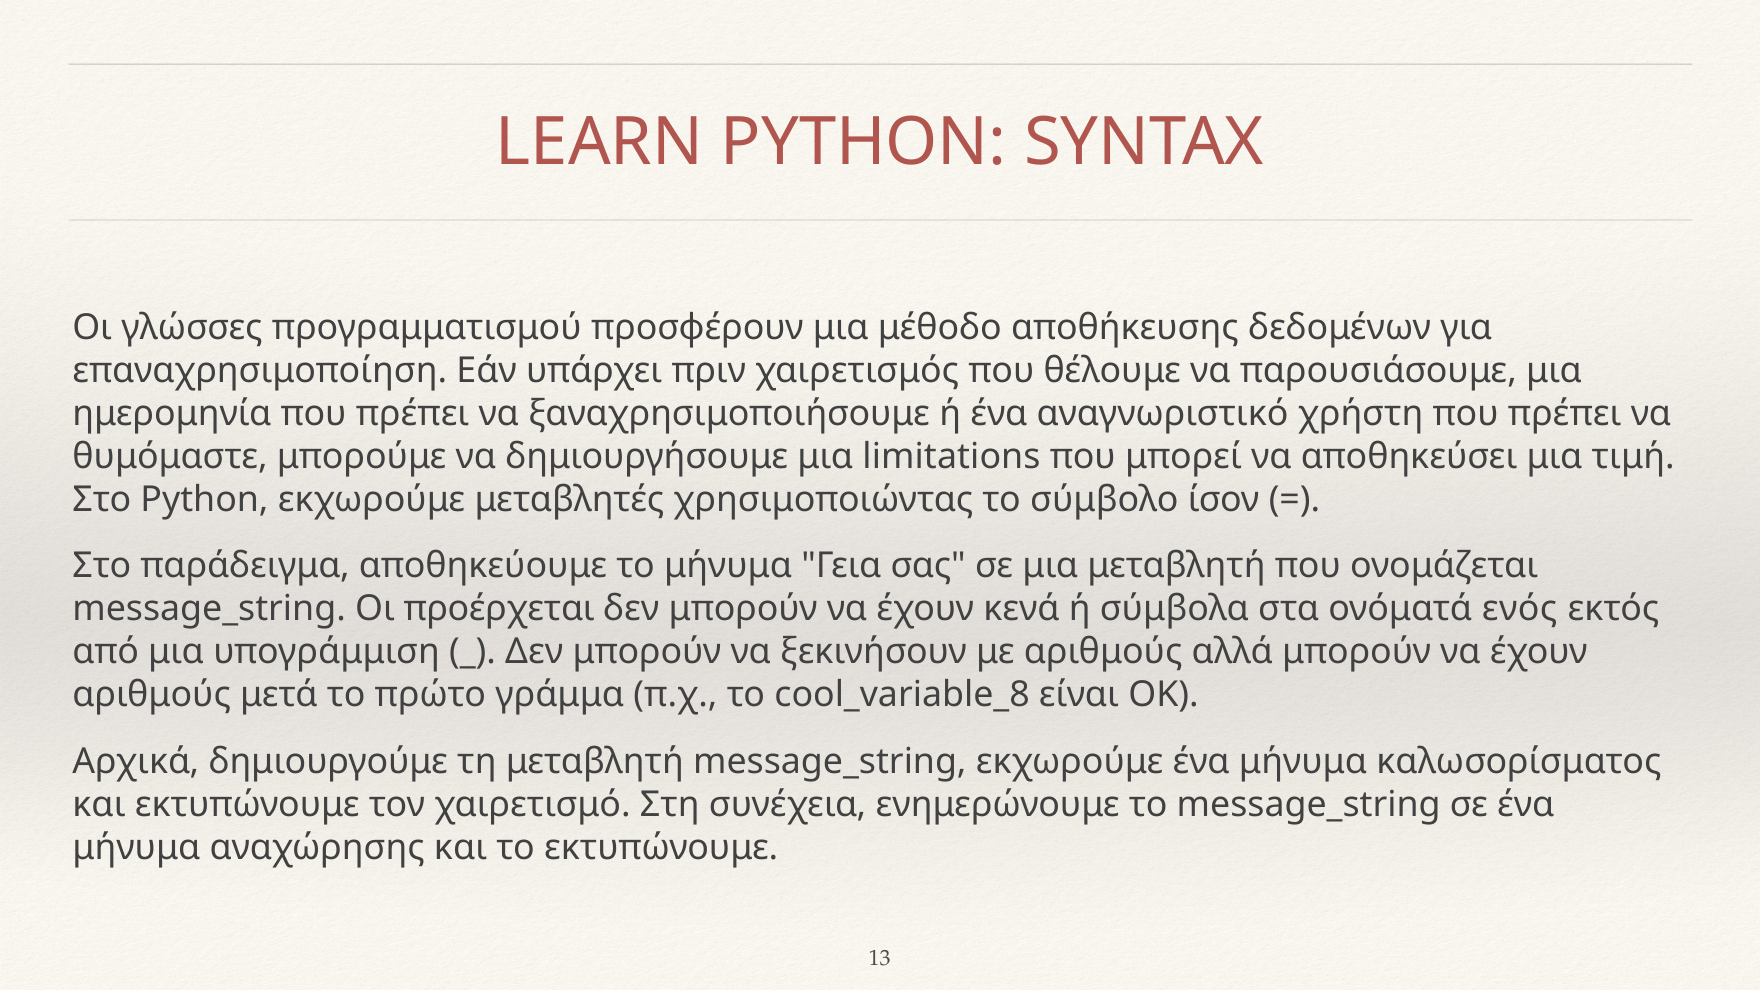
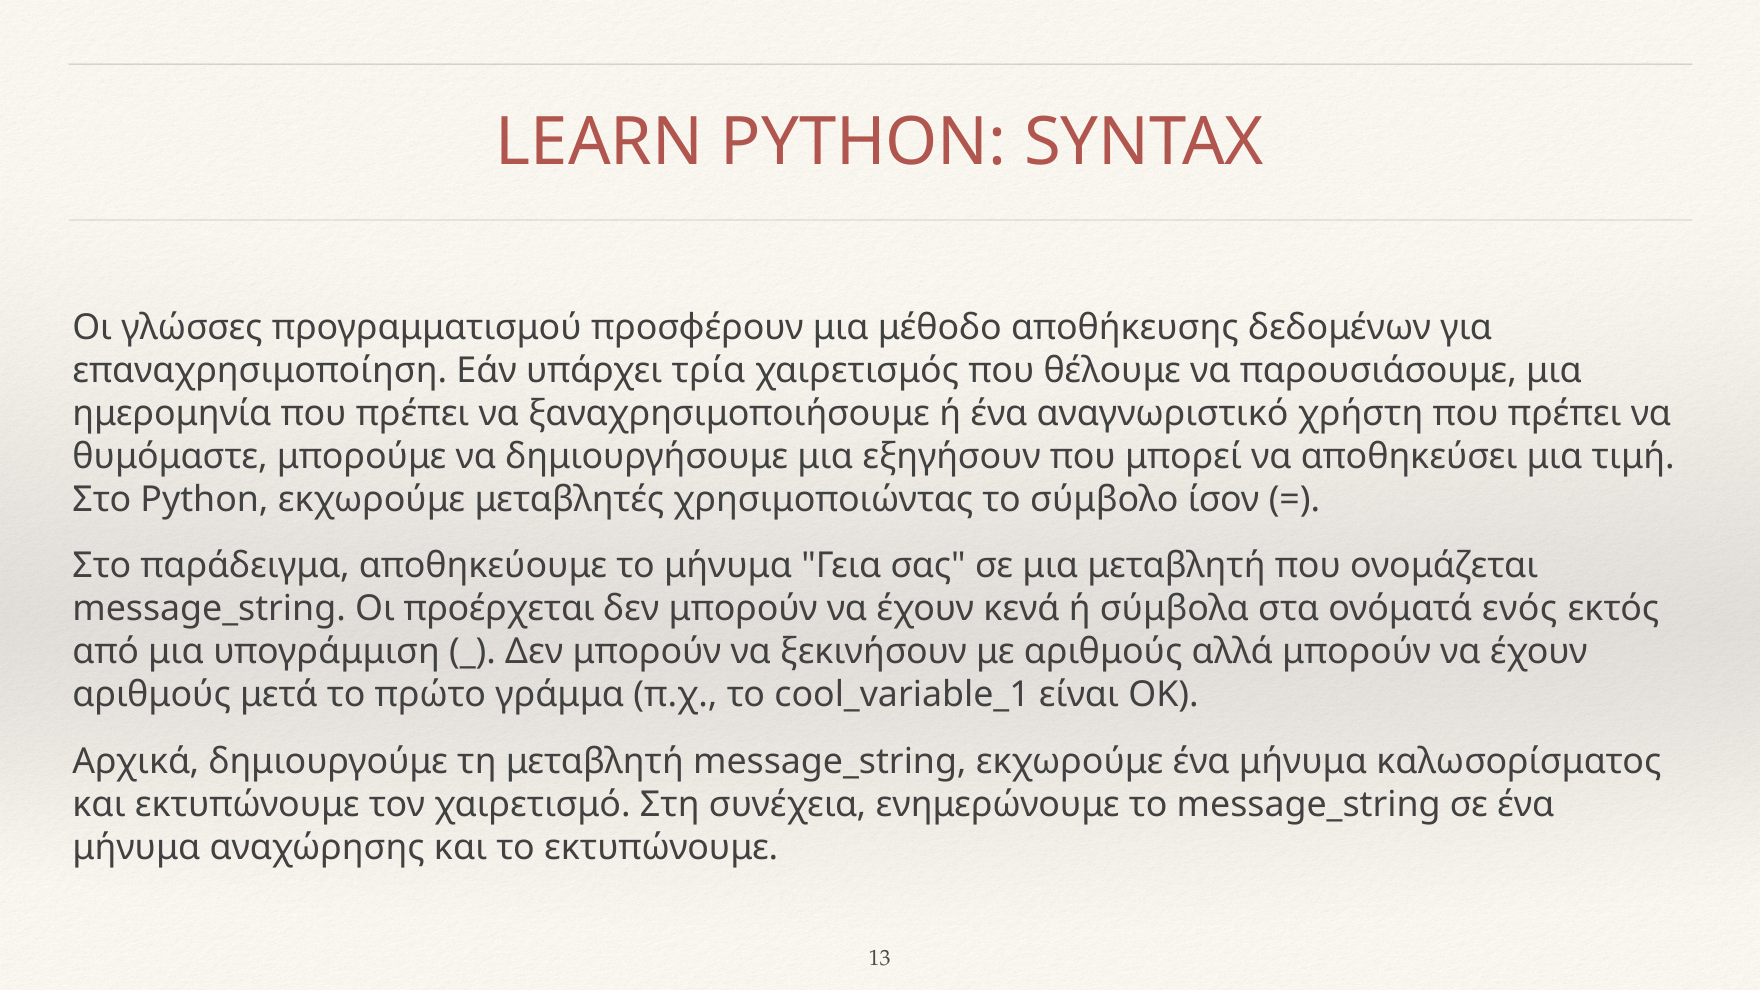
πριν: πριν -> τρία
limitations: limitations -> εξηγήσουν
cool_variable_8: cool_variable_8 -> cool_variable_1
